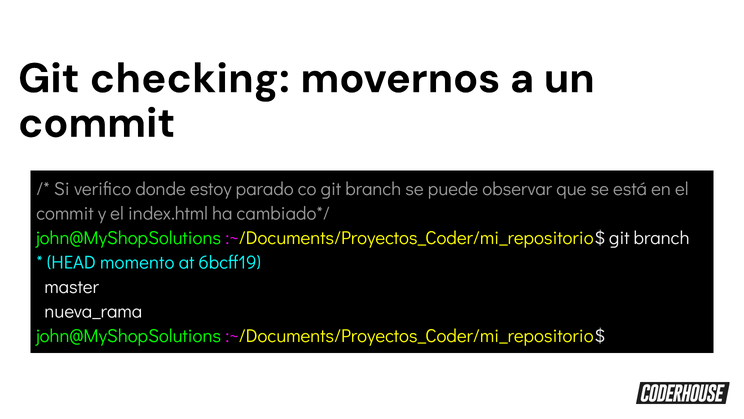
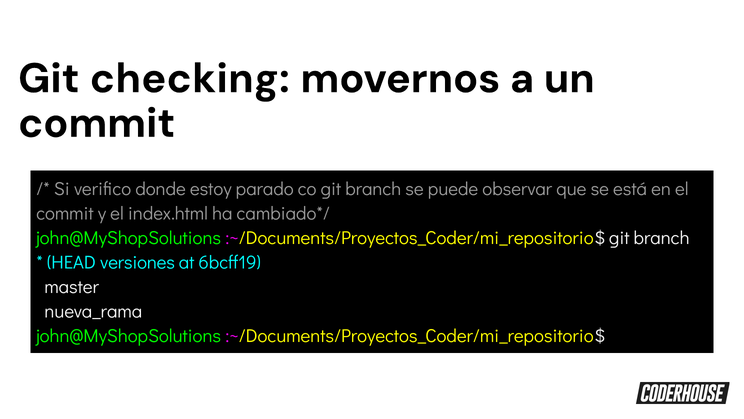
momento: momento -> versiones
